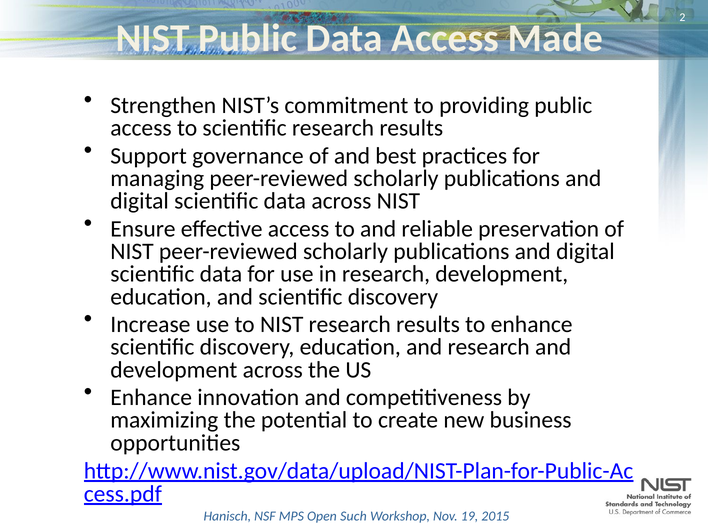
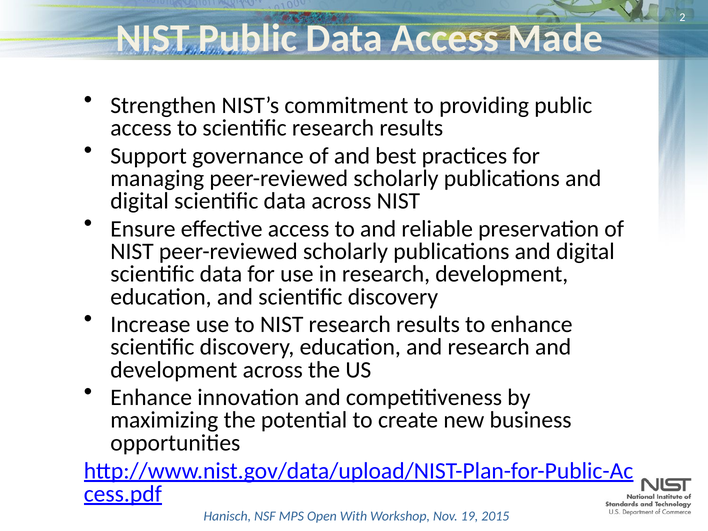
Such: Such -> With
